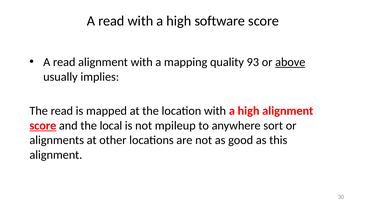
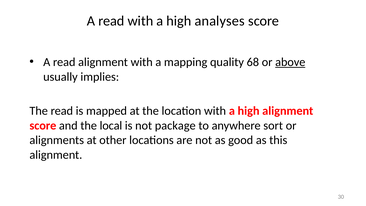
software: software -> analyses
93: 93 -> 68
score at (43, 125) underline: present -> none
mpileup: mpileup -> package
